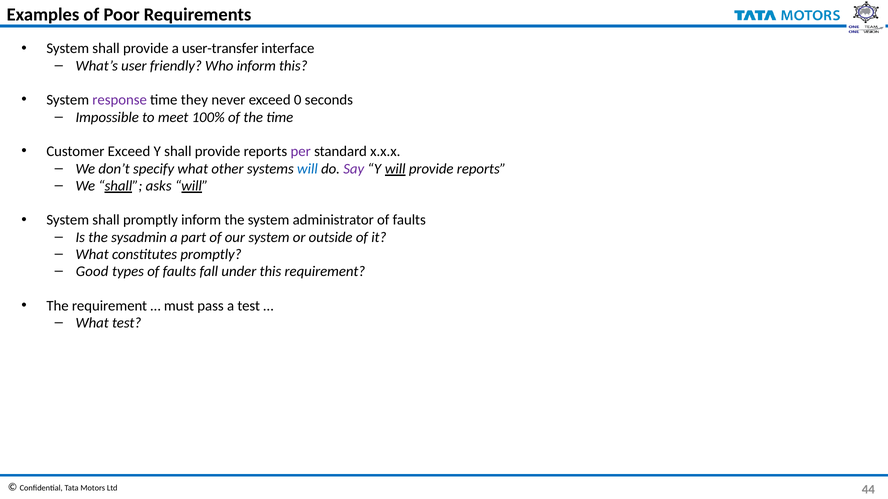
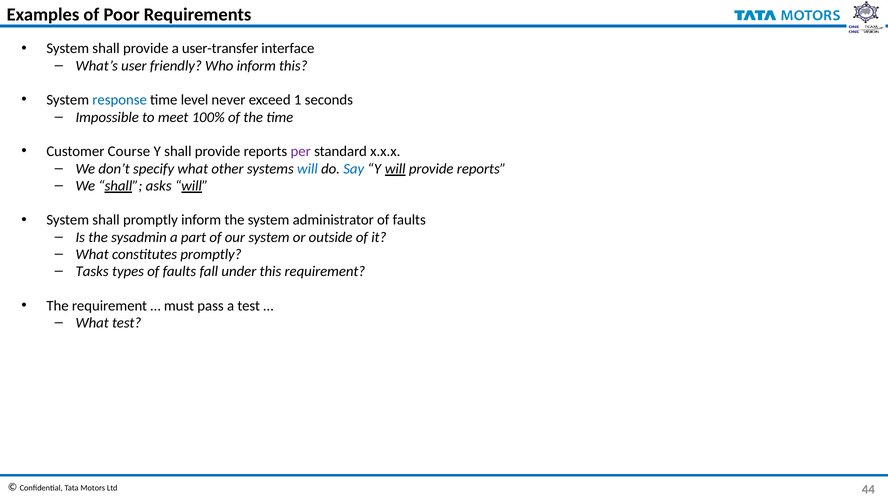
response colour: purple -> blue
they: they -> level
0: 0 -> 1
Customer Exceed: Exceed -> Course
Say colour: purple -> blue
Good: Good -> Tasks
